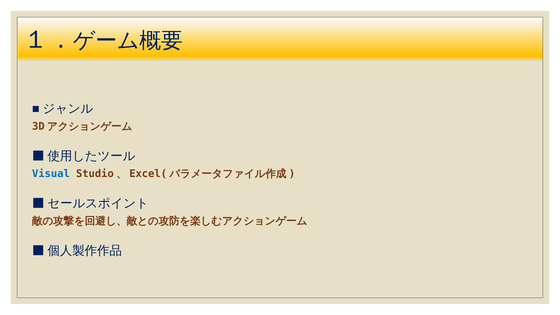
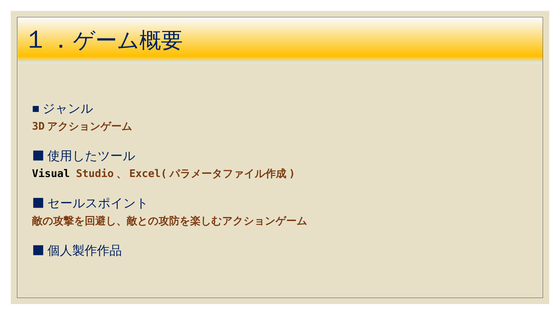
Visual colour: blue -> black
